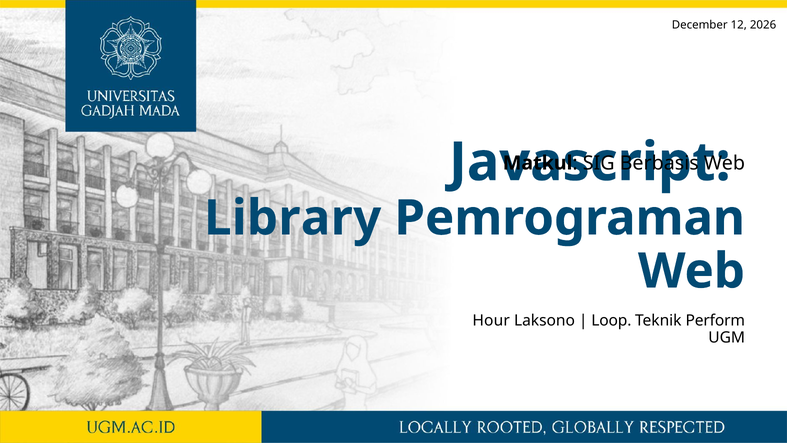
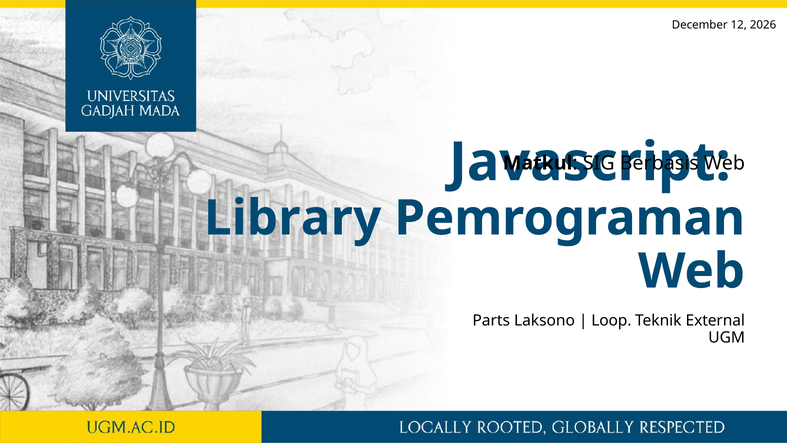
Hour: Hour -> Parts
Perform: Perform -> External
